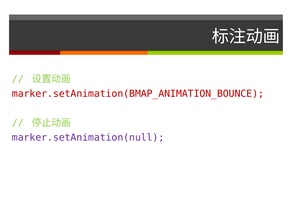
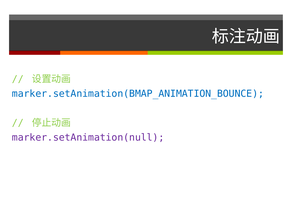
marker.setAnimation(BMAP_ANIMATION_BOUNCE colour: red -> blue
